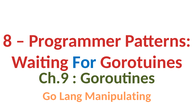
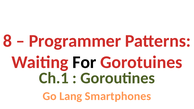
For colour: blue -> black
Ch.9: Ch.9 -> Ch.1
Manipulating: Manipulating -> Smartphones
